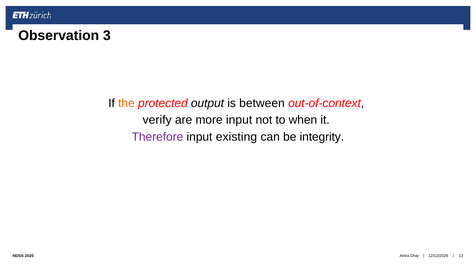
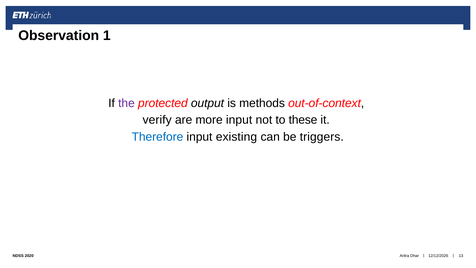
3: 3 -> 1
the colour: orange -> purple
between: between -> methods
when: when -> these
Therefore colour: purple -> blue
integrity: integrity -> triggers
